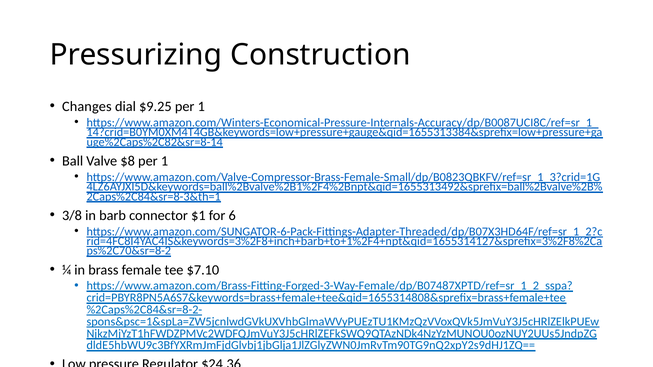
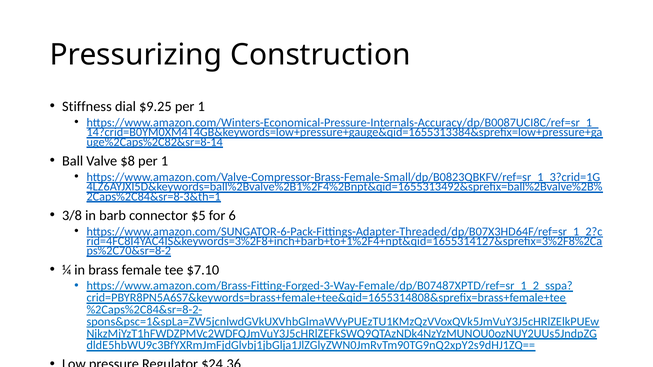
Changes: Changes -> Stiffness
$1: $1 -> $5
